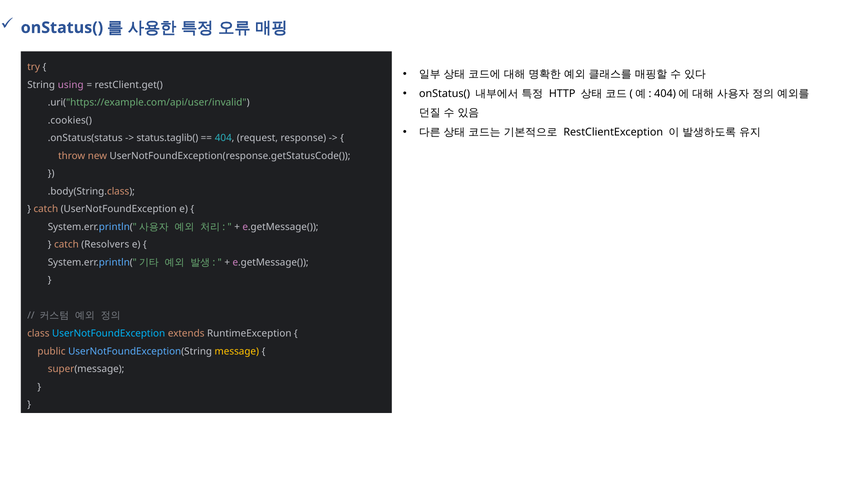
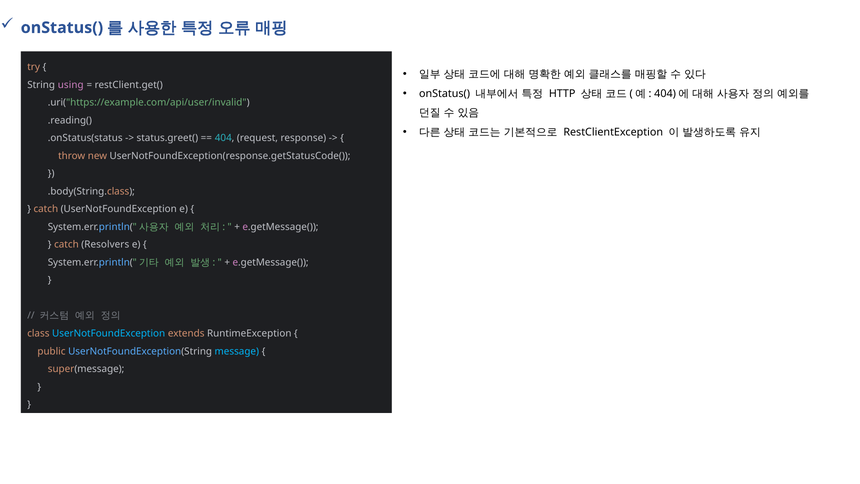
.cookies(: .cookies( -> .reading(
status.taglib(: status.taglib( -> status.greet(
message colour: yellow -> light blue
